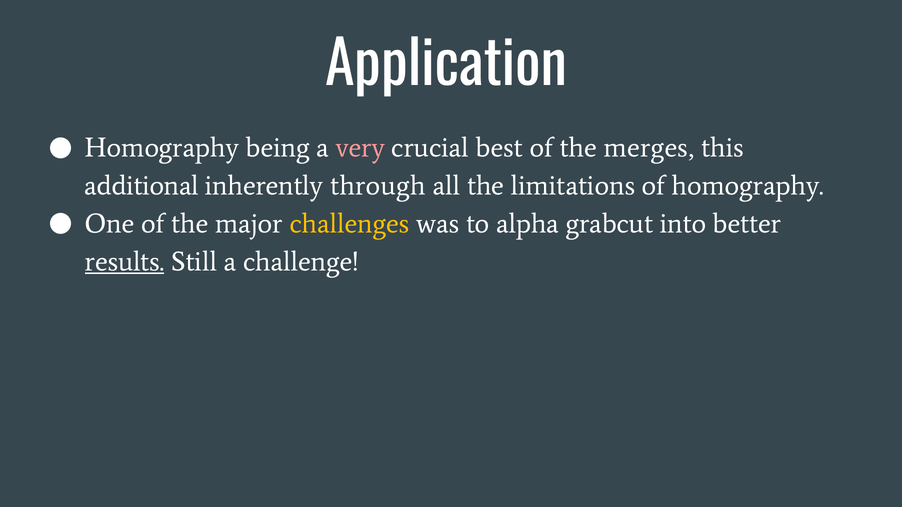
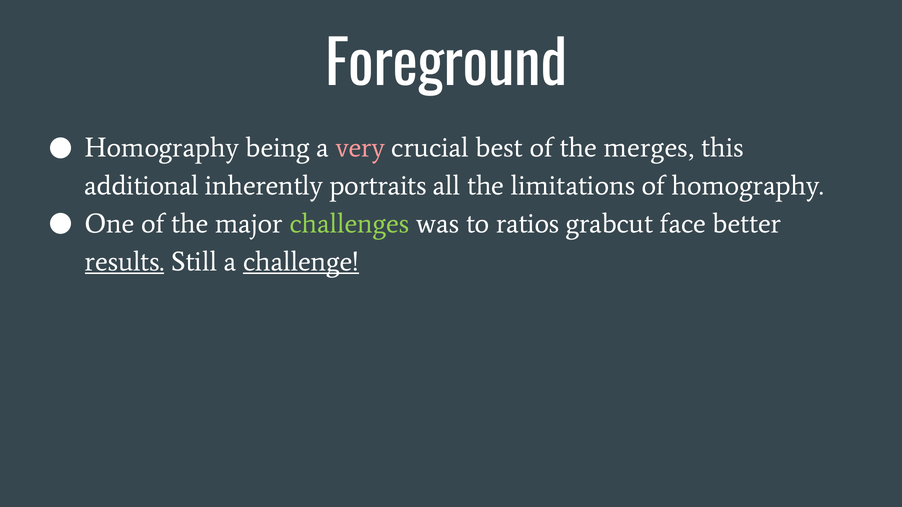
Application: Application -> Foreground
through: through -> portraits
challenges colour: yellow -> light green
alpha: alpha -> ratios
into: into -> face
challenge underline: none -> present
